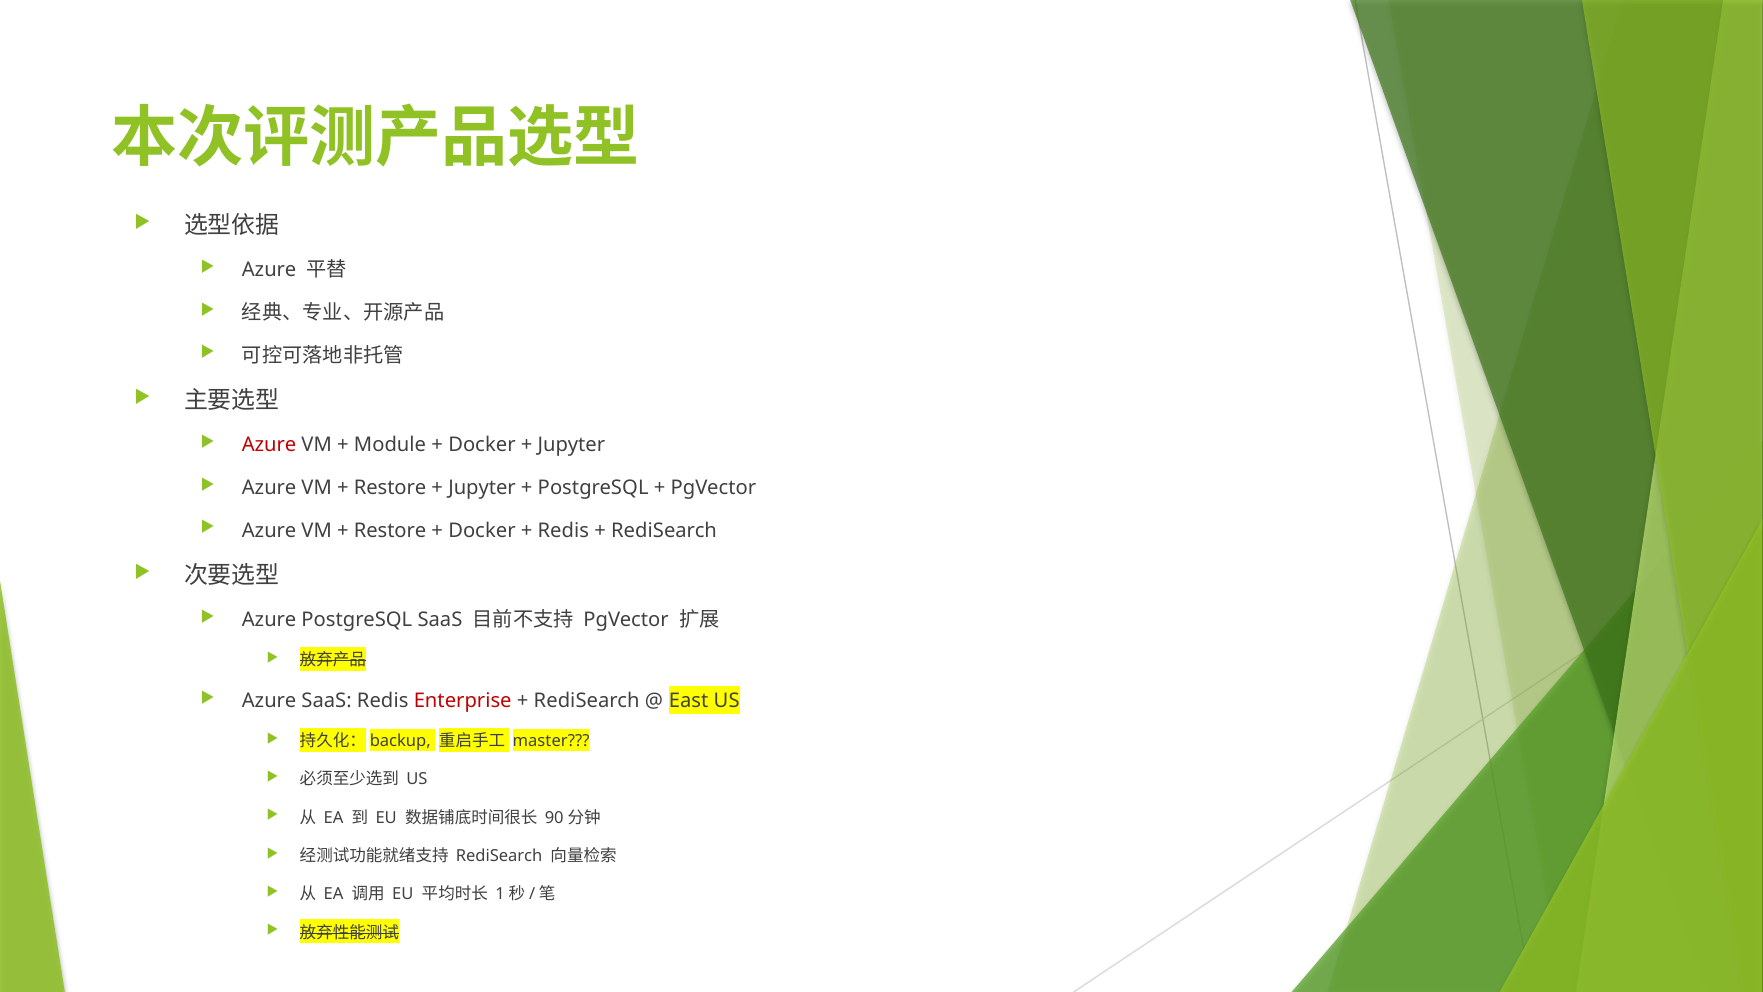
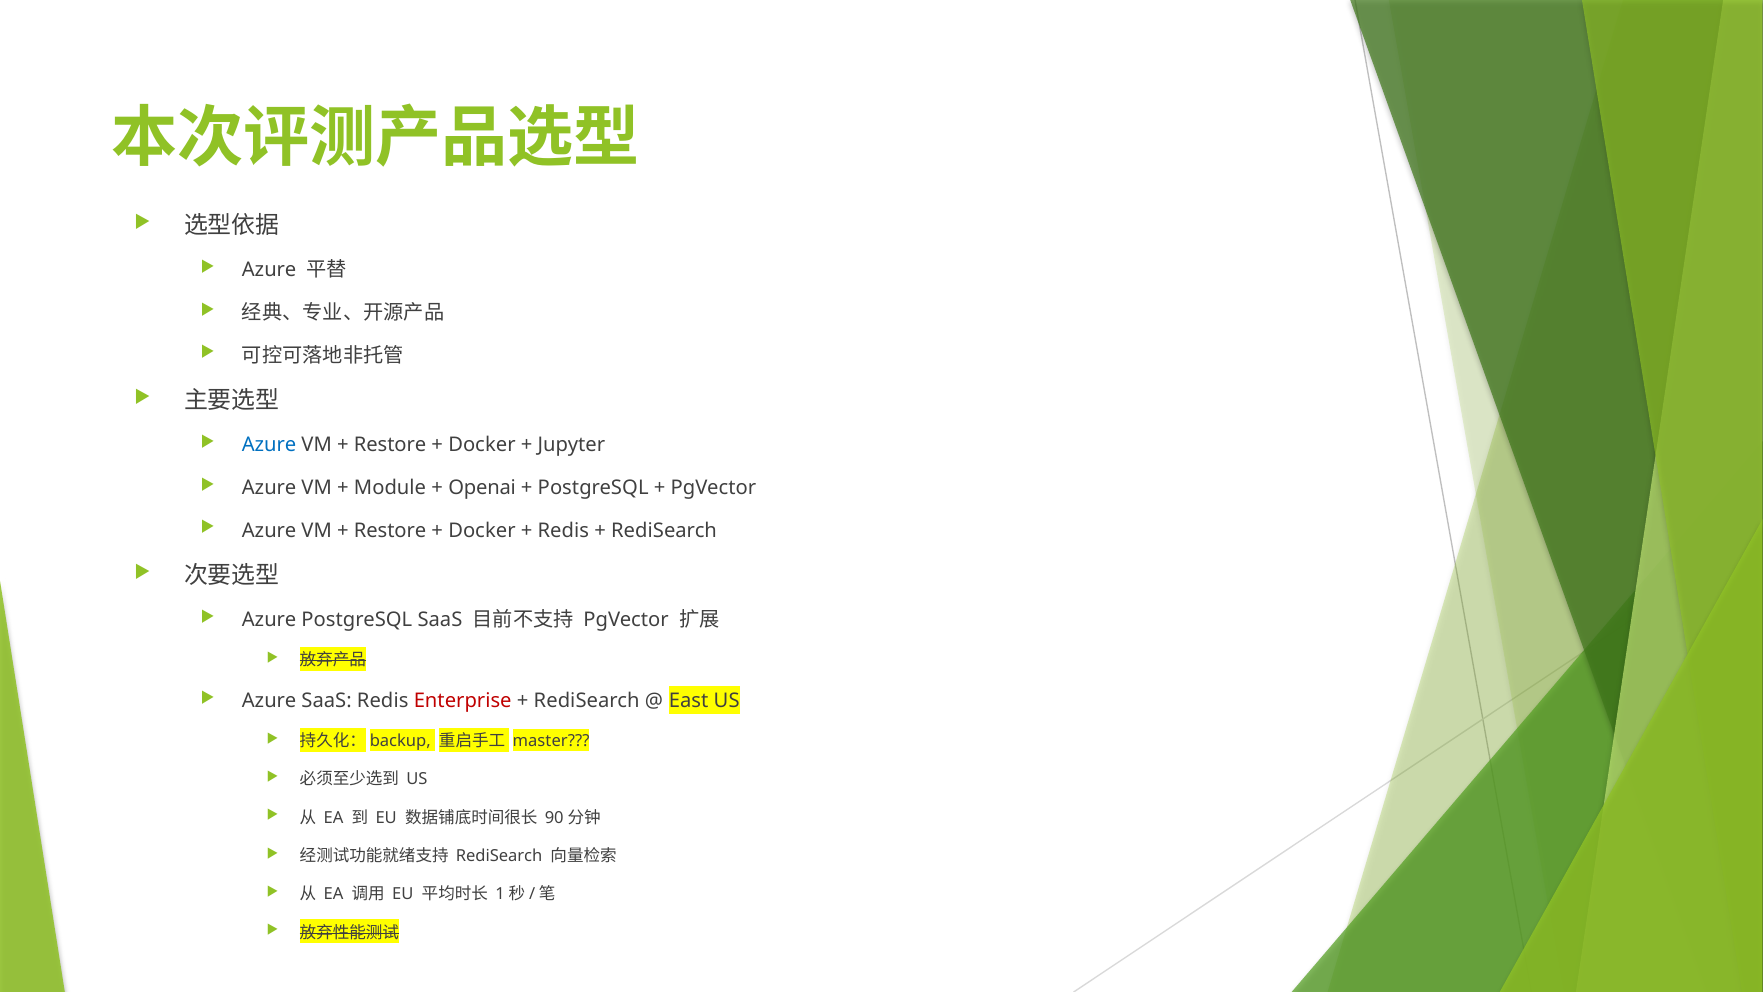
Azure at (269, 445) colour: red -> blue
Module at (390, 445): Module -> Restore
Restore at (390, 488): Restore -> Module
Jupyter at (482, 488): Jupyter -> Openai
